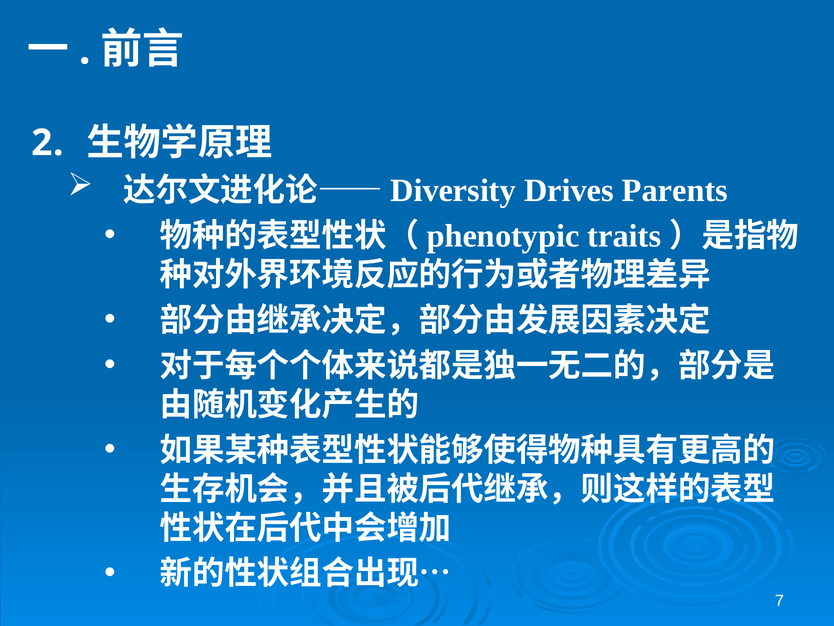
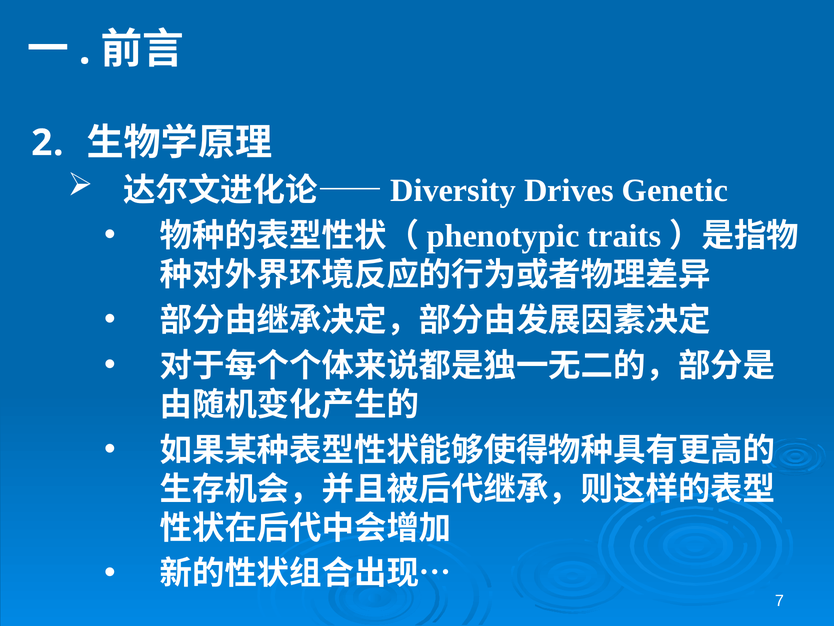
Parents: Parents -> Genetic
